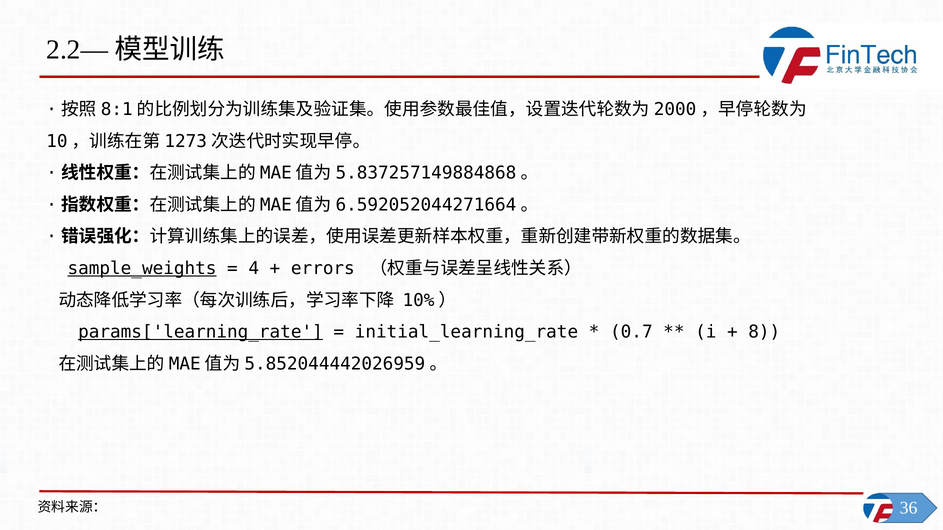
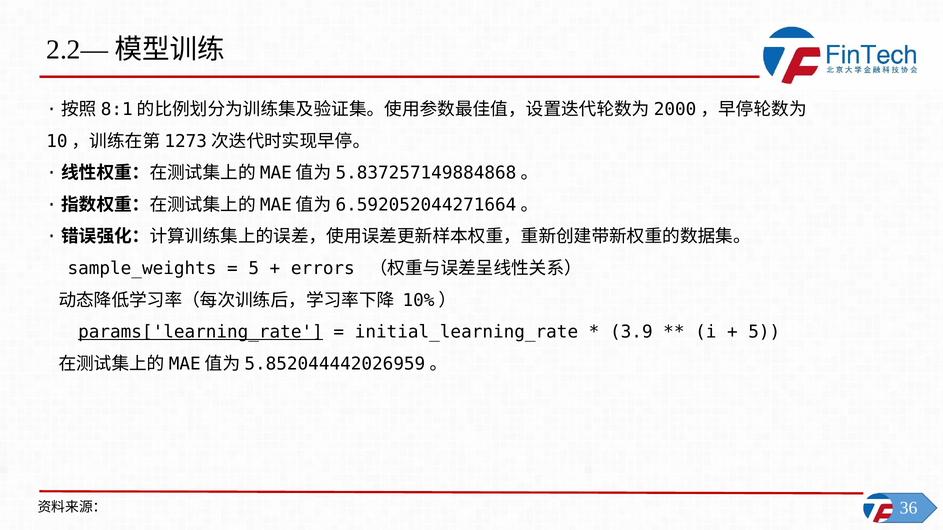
sample_weights underline: present -> none
4 at (254, 269): 4 -> 5
0.7: 0.7 -> 3.9
8 at (764, 332): 8 -> 5
